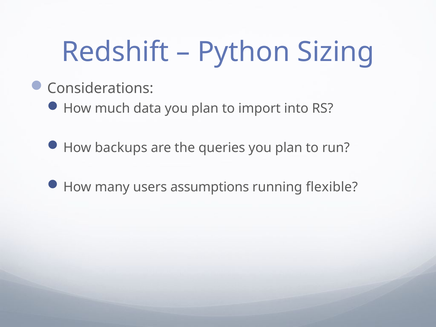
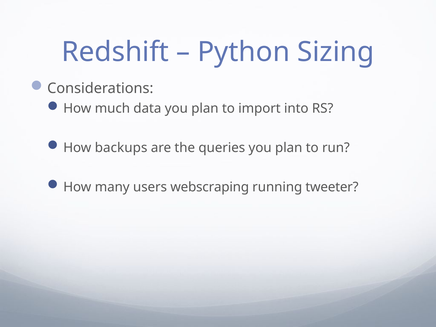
assumptions: assumptions -> webscraping
flexible: flexible -> tweeter
